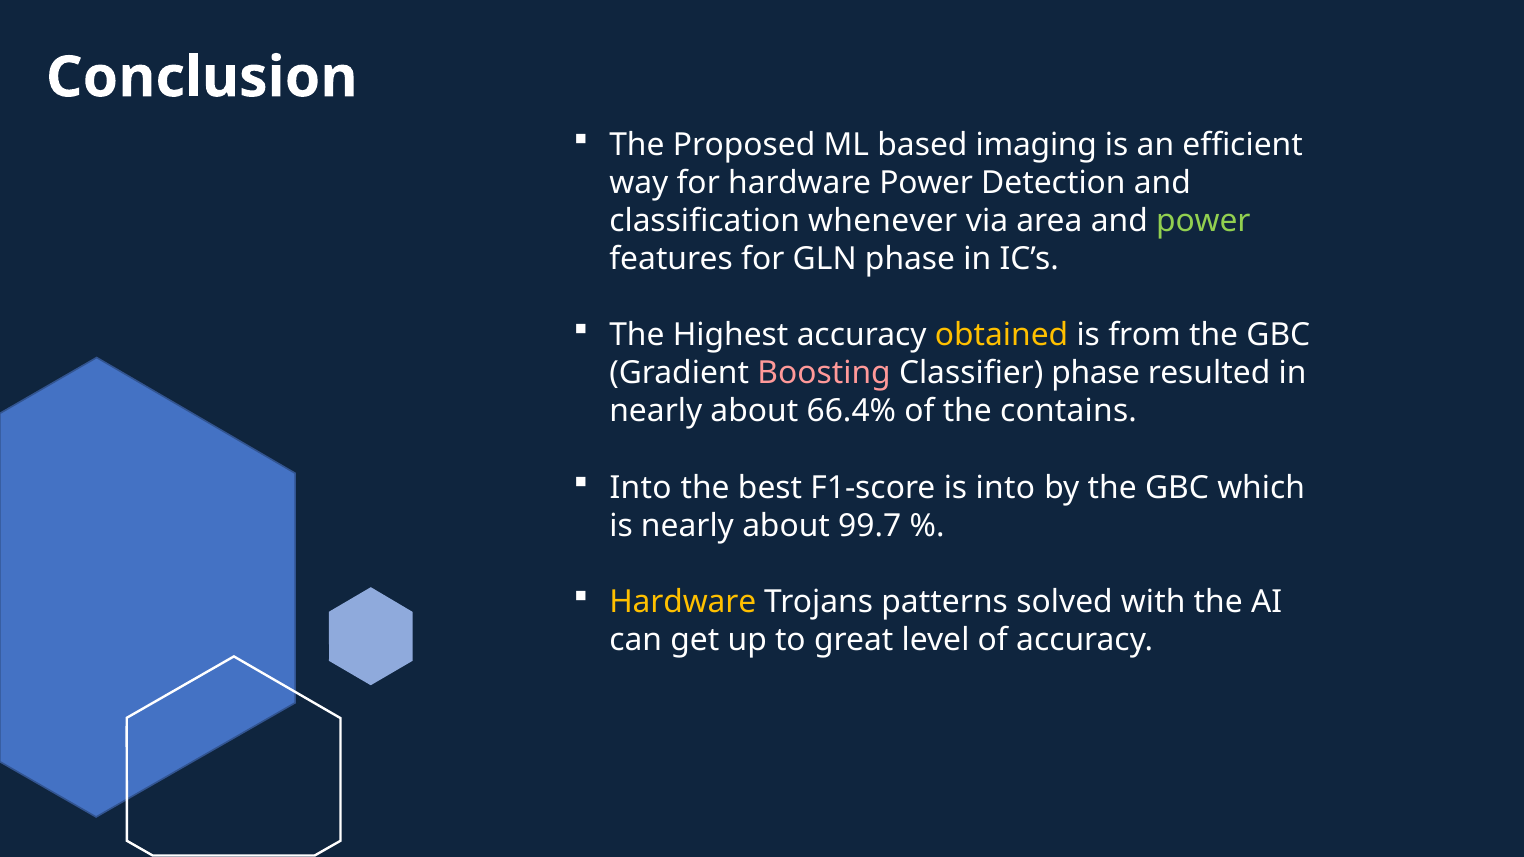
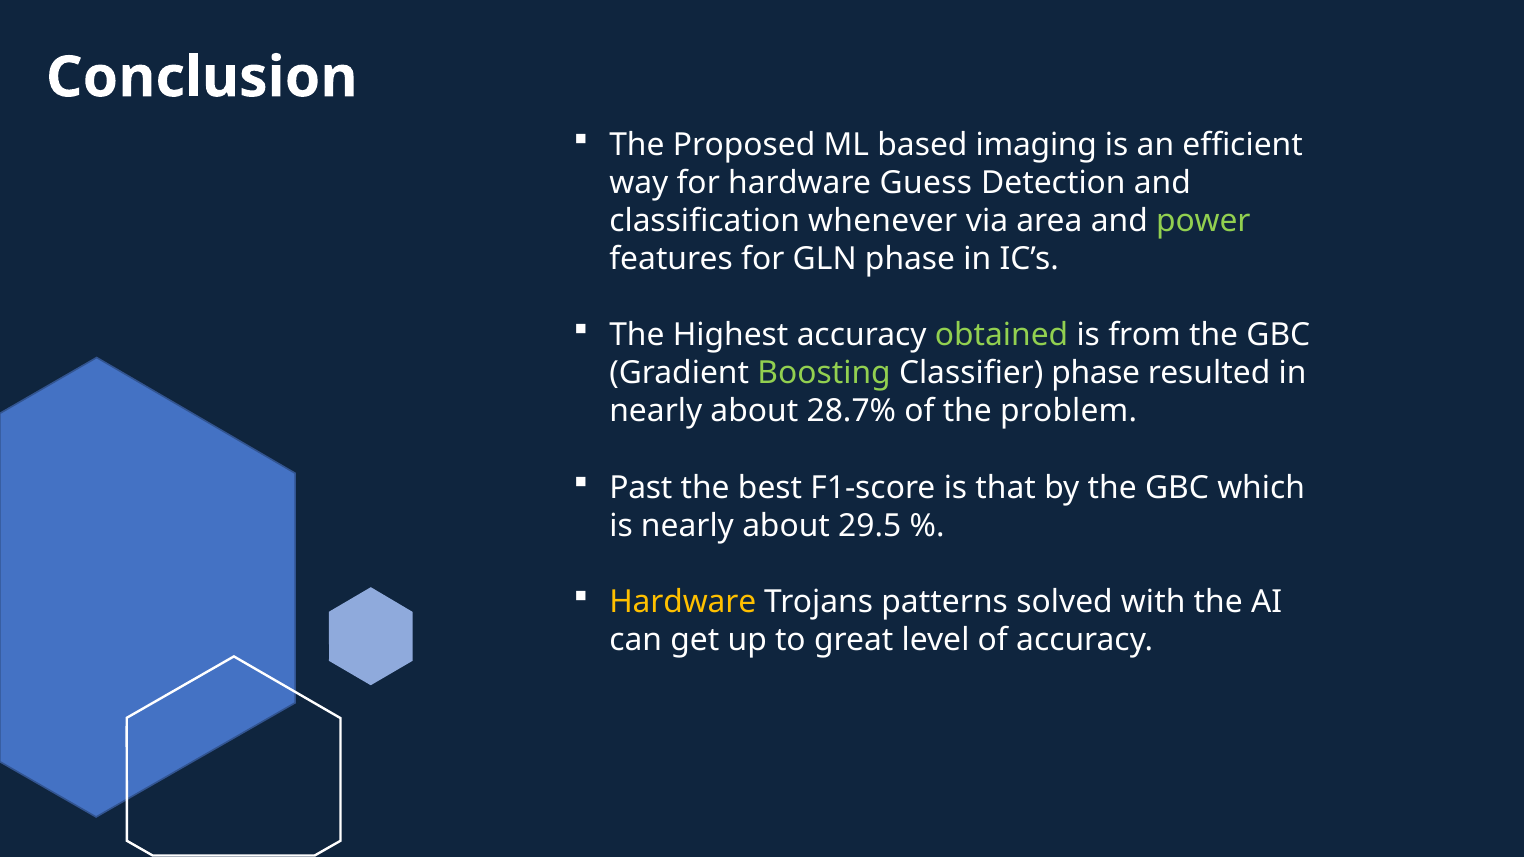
hardware Power: Power -> Guess
obtained colour: yellow -> light green
Boosting colour: pink -> light green
66.4%: 66.4% -> 28.7%
contains: contains -> problem
Into at (641, 488): Into -> Past
is into: into -> that
99.7: 99.7 -> 29.5
